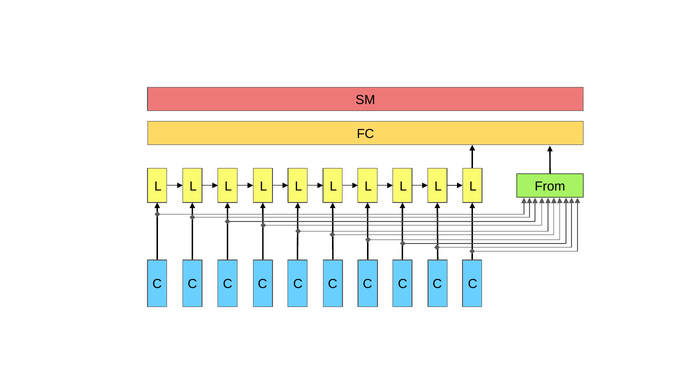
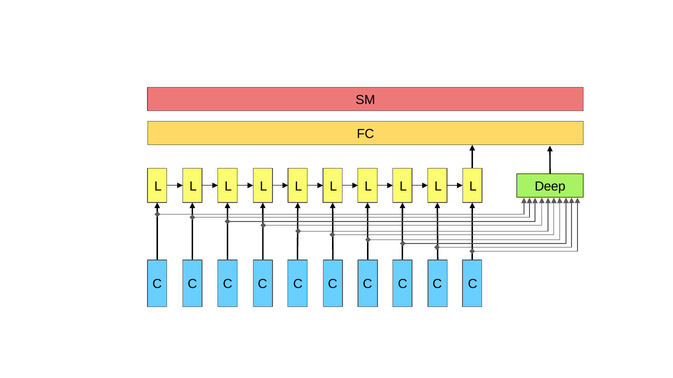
From: From -> Deep
